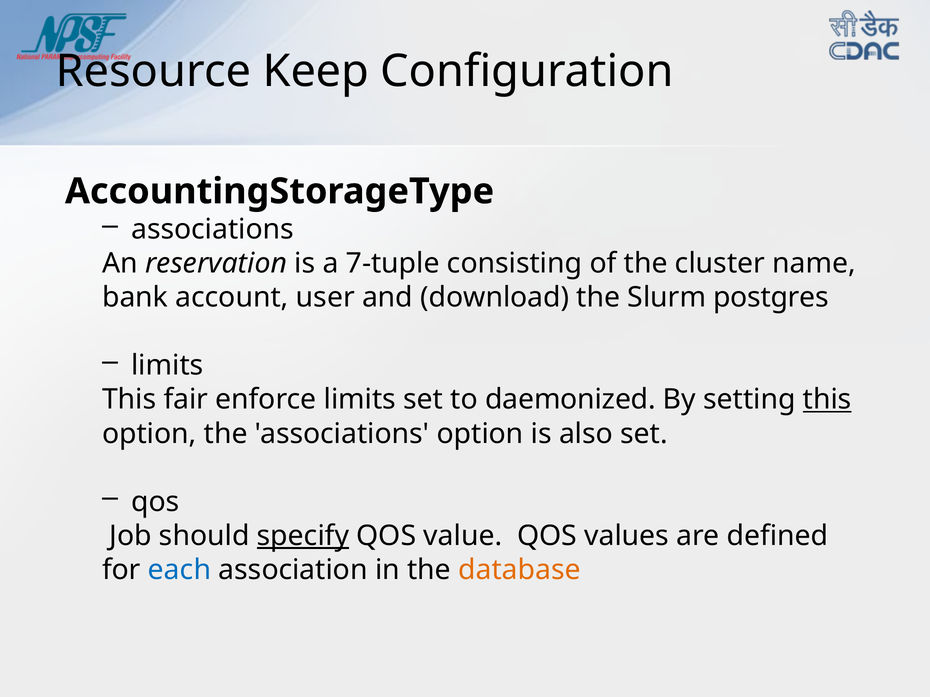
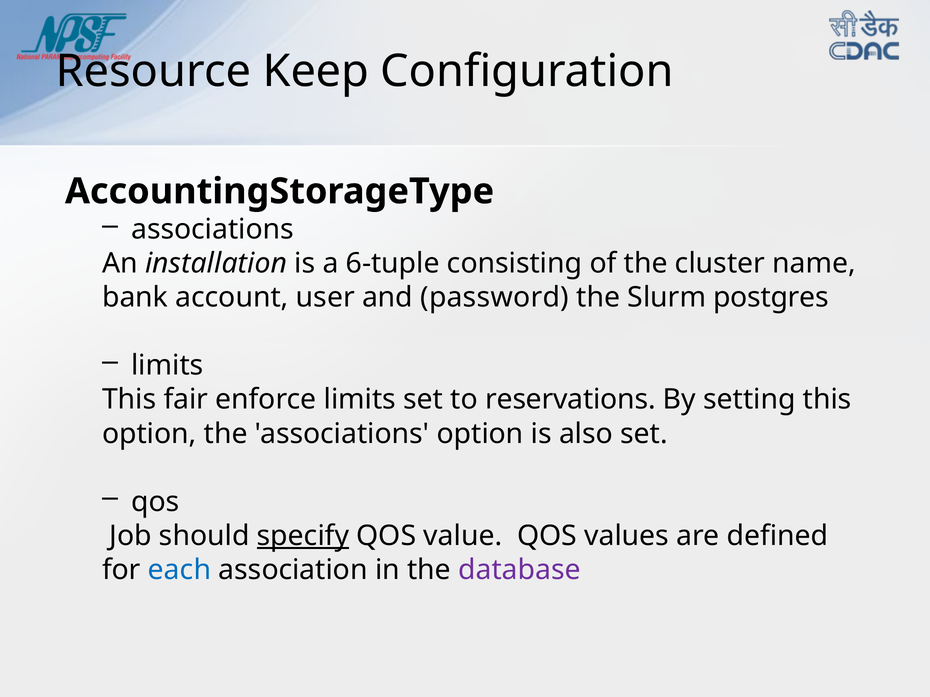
reservation: reservation -> installation
7-tuple: 7-tuple -> 6-tuple
download: download -> password
daemonized: daemonized -> reservations
this at (827, 400) underline: present -> none
database colour: orange -> purple
